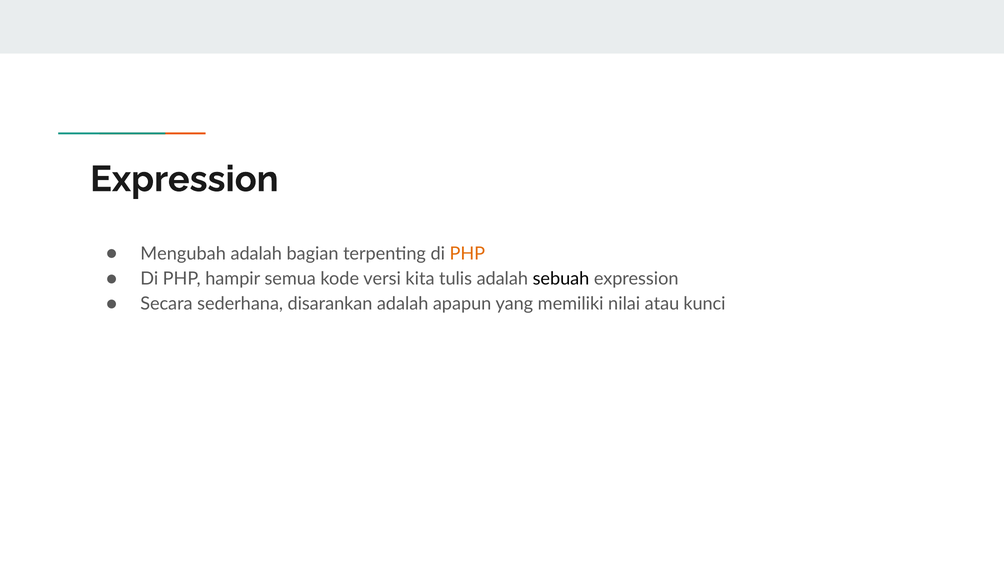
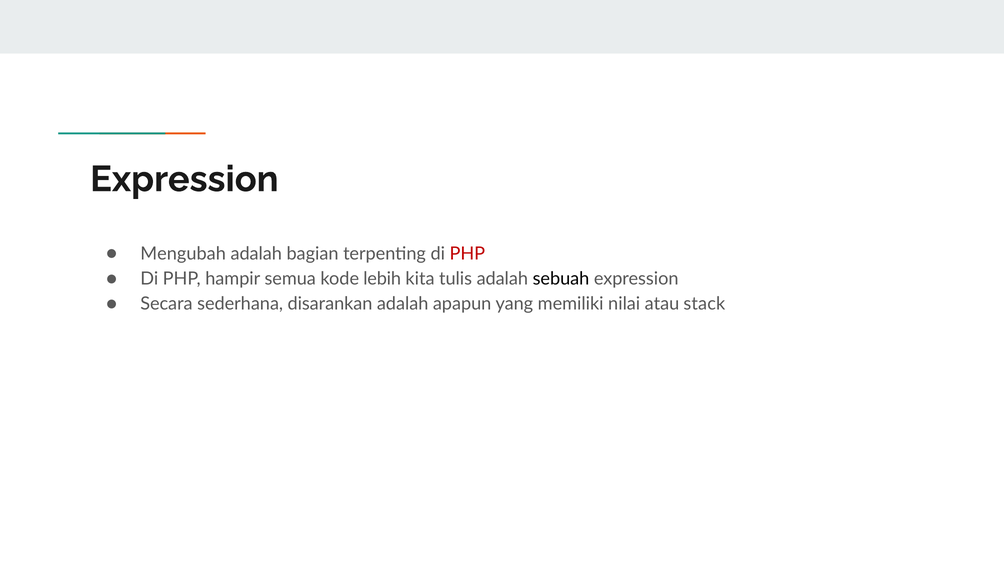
PHP at (467, 254) colour: orange -> red
versi: versi -> lebih
kunci: kunci -> stack
